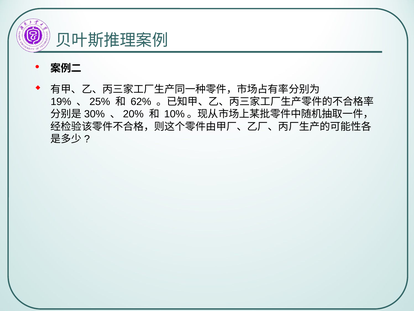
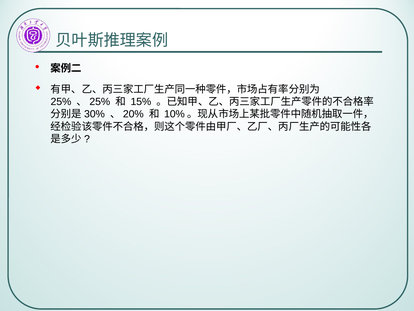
19%: 19% -> 25%
62%: 62% -> 15%
